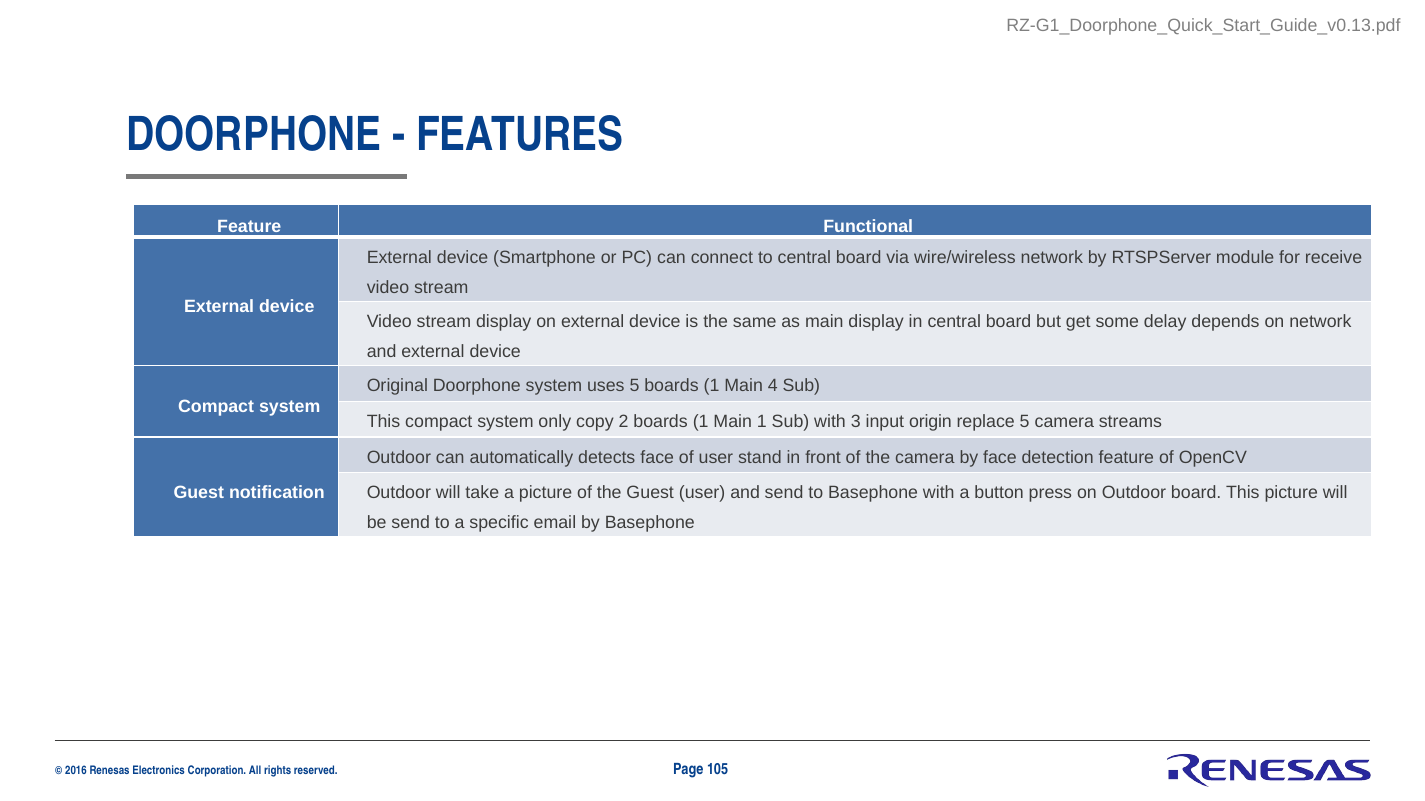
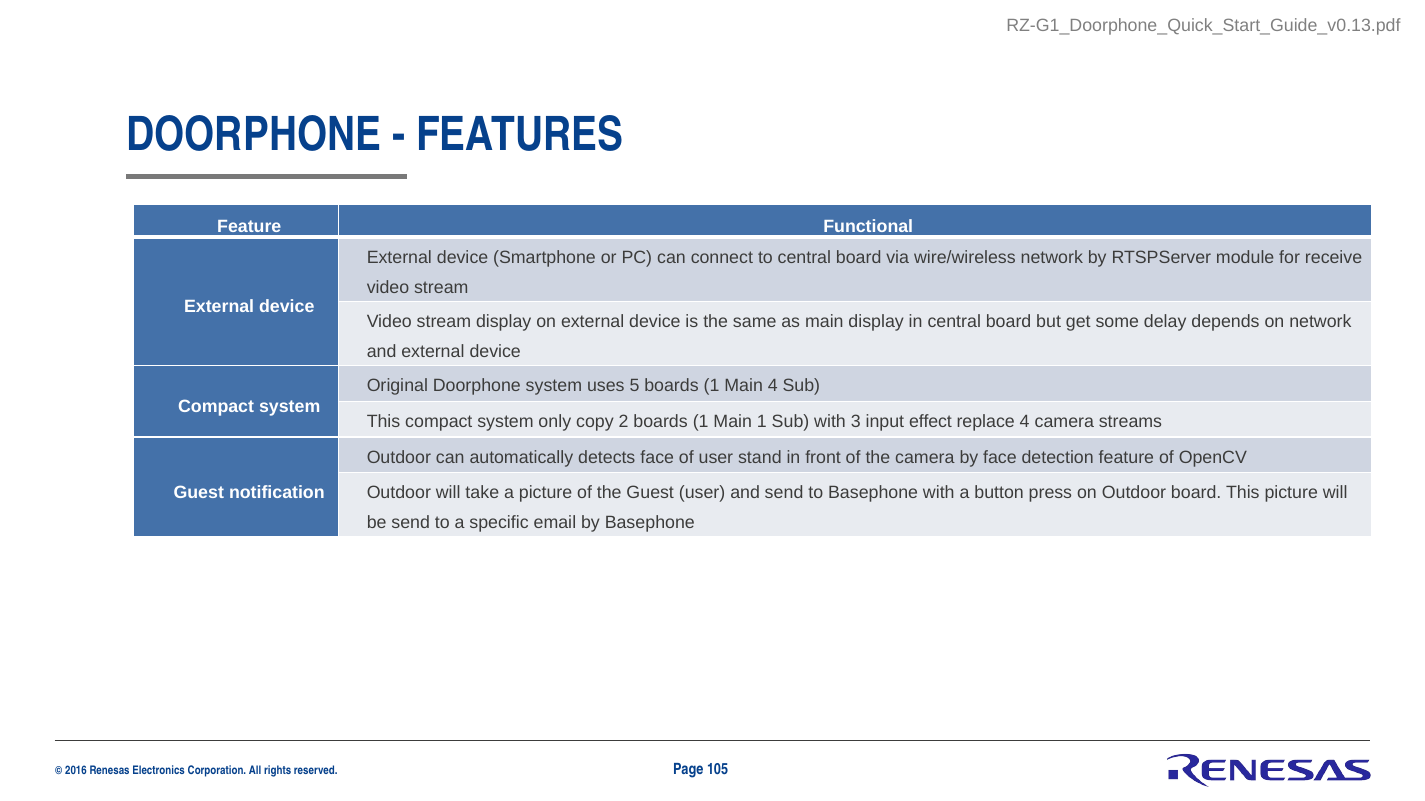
origin: origin -> effect
replace 5: 5 -> 4
